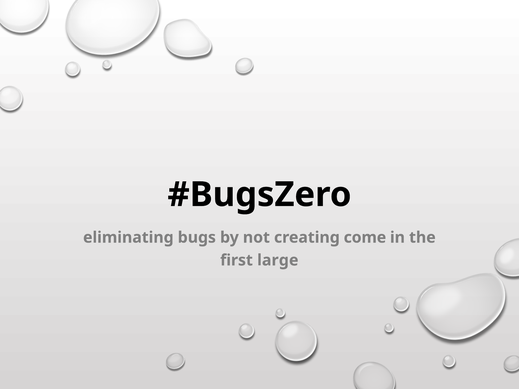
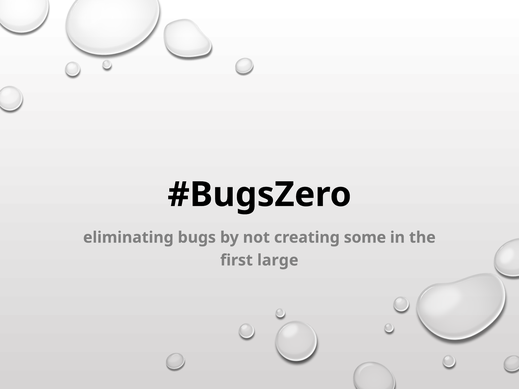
come: come -> some
